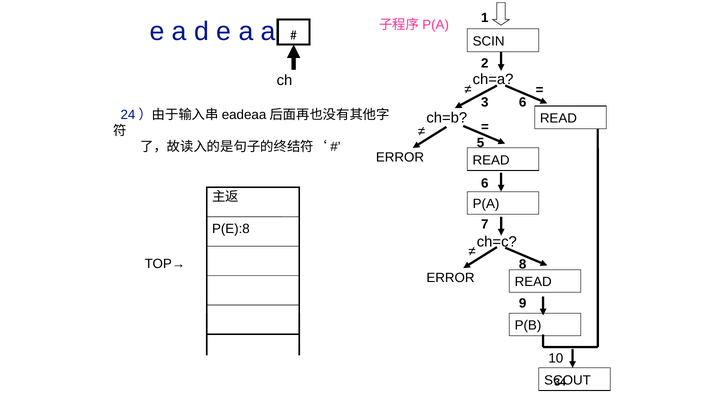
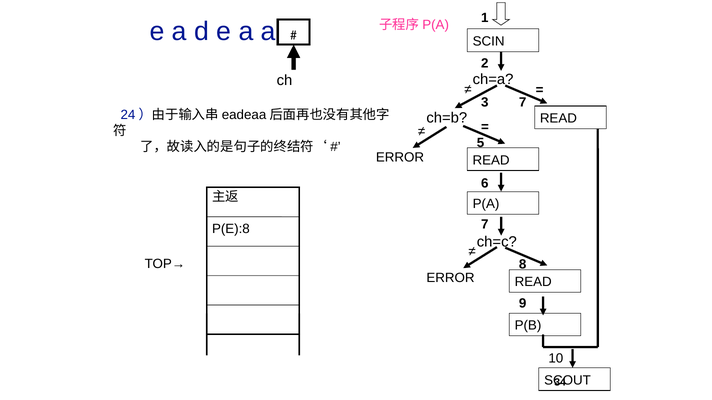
3 6: 6 -> 7
